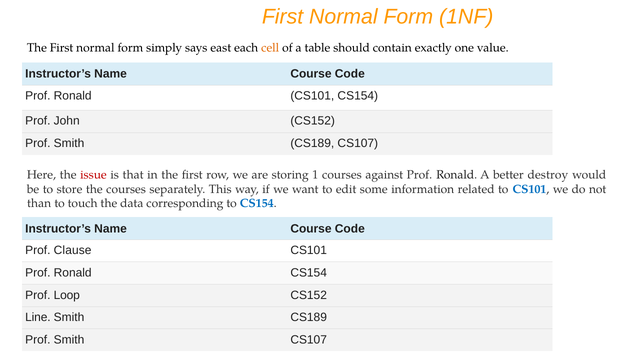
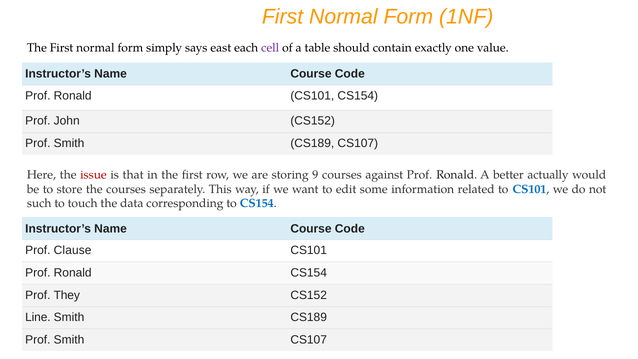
cell colour: orange -> purple
1: 1 -> 9
destroy: destroy -> actually
than: than -> such
Loop: Loop -> They
